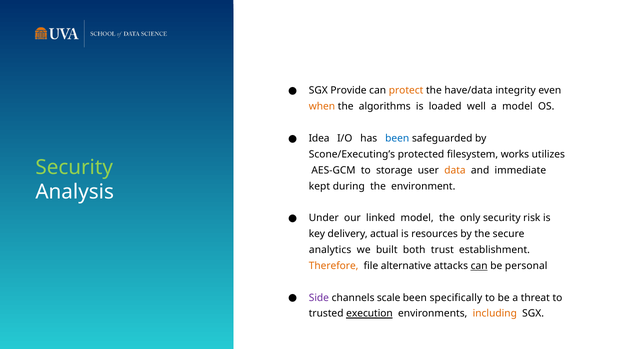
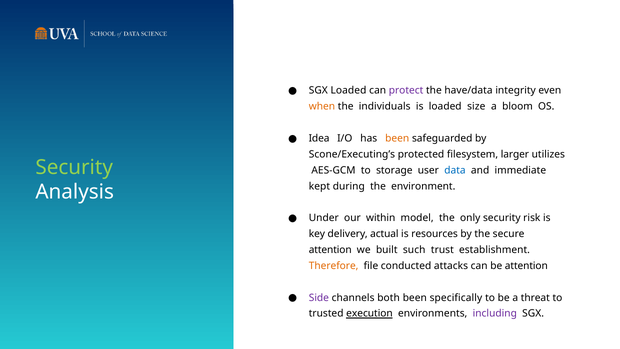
SGX Provide: Provide -> Loaded
protect colour: orange -> purple
algorithms: algorithms -> individuals
well: well -> size
a model: model -> bloom
been at (397, 138) colour: blue -> orange
works: works -> larger
data colour: orange -> blue
linked: linked -> within
analytics at (330, 250): analytics -> attention
both: both -> such
alternative: alternative -> conducted
can at (479, 266) underline: present -> none
be personal: personal -> attention
scale: scale -> both
including colour: orange -> purple
